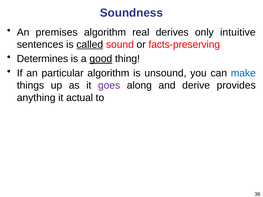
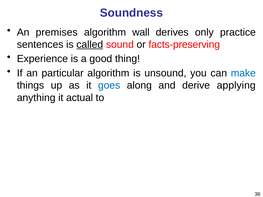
real: real -> wall
intuitive: intuitive -> practice
Determines: Determines -> Experience
good underline: present -> none
goes colour: purple -> blue
provides: provides -> applying
